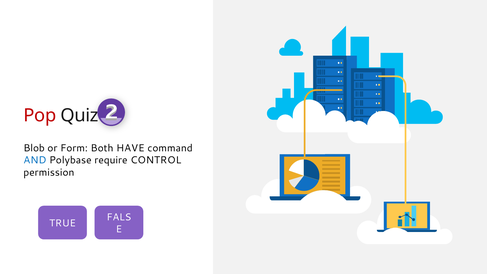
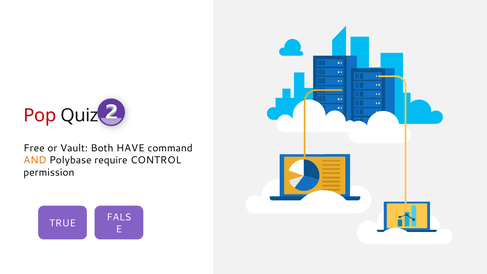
Blob: Blob -> Free
Form: Form -> Vault
AND colour: blue -> orange
